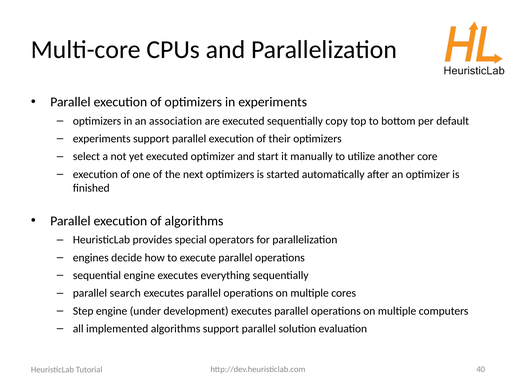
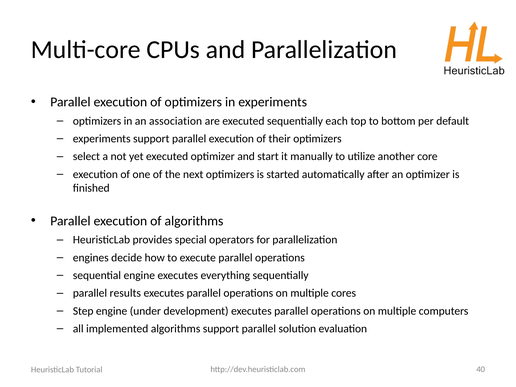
copy: copy -> each
search: search -> results
